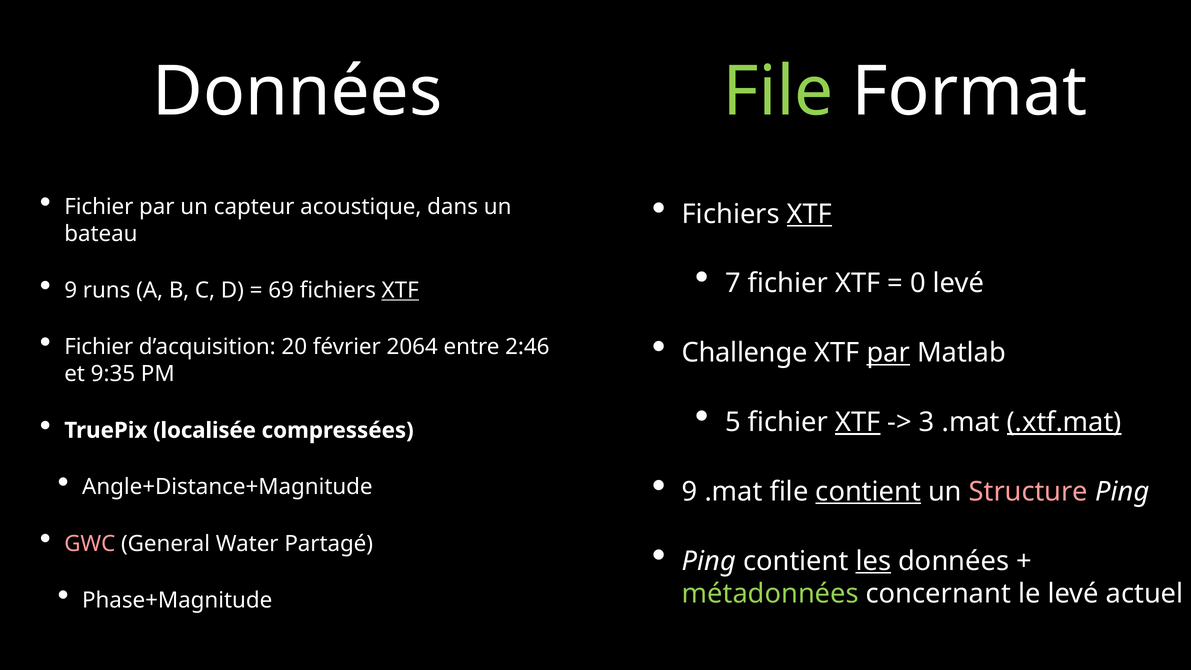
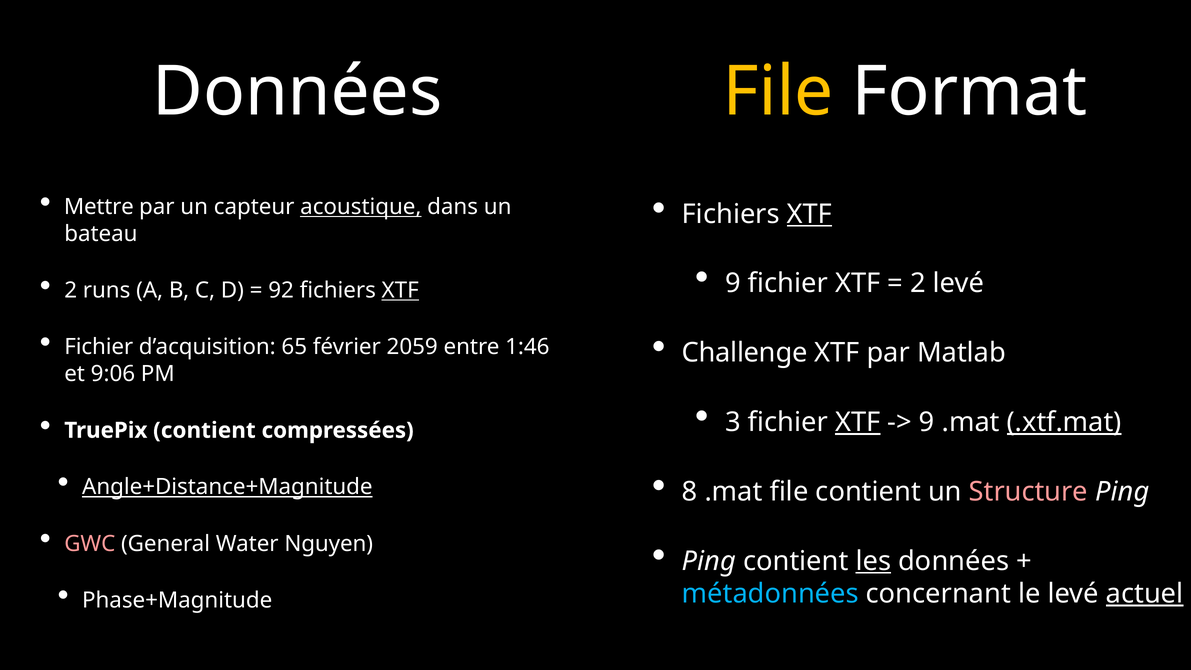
File at (778, 92) colour: light green -> yellow
Fichier at (99, 207): Fichier -> Mettre
acoustique underline: none -> present
7 at (733, 283): 7 -> 9
0 at (918, 283): 0 -> 2
9 at (71, 290): 9 -> 2
69: 69 -> 92
20: 20 -> 65
2064: 2064 -> 2059
2:46: 2:46 -> 1:46
par at (888, 353) underline: present -> none
9:35: 9:35 -> 9:06
5: 5 -> 3
3 at (927, 422): 3 -> 9
TruePix localisée: localisée -> contient
Angle+Distance+Magnitude underline: none -> present
9 at (690, 492): 9 -> 8
contient at (868, 492) underline: present -> none
Partagé: Partagé -> Nguyen
métadonnées colour: light green -> light blue
actuel underline: none -> present
